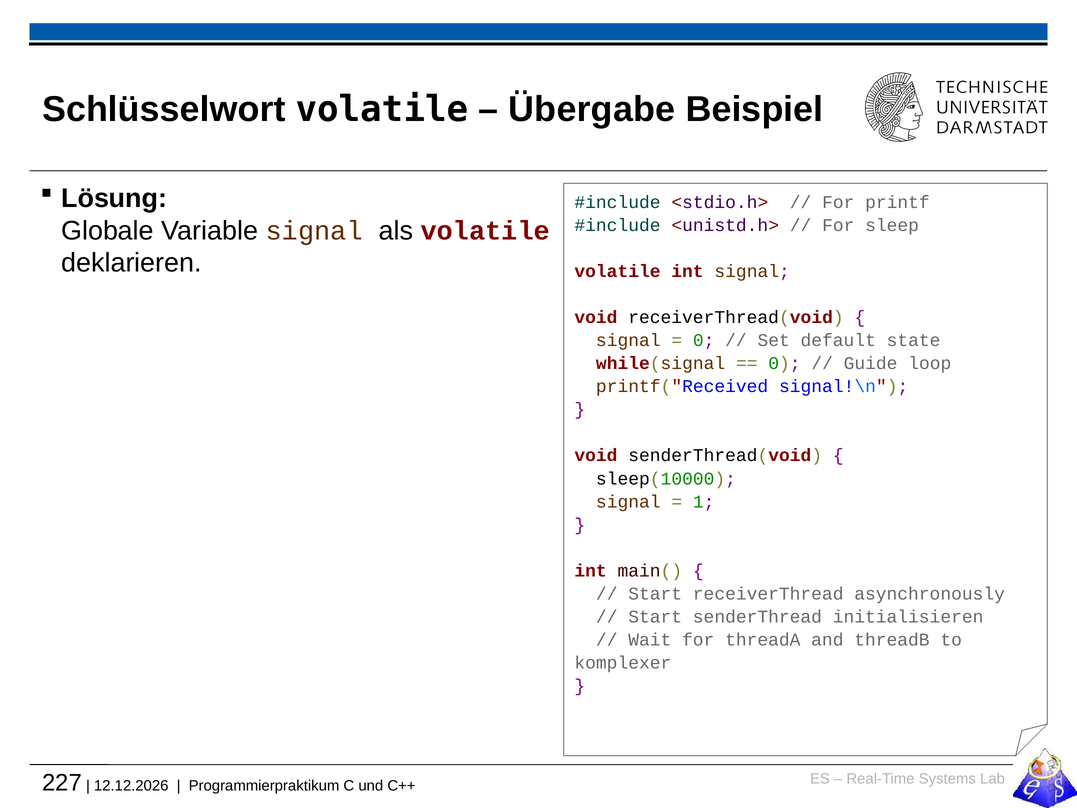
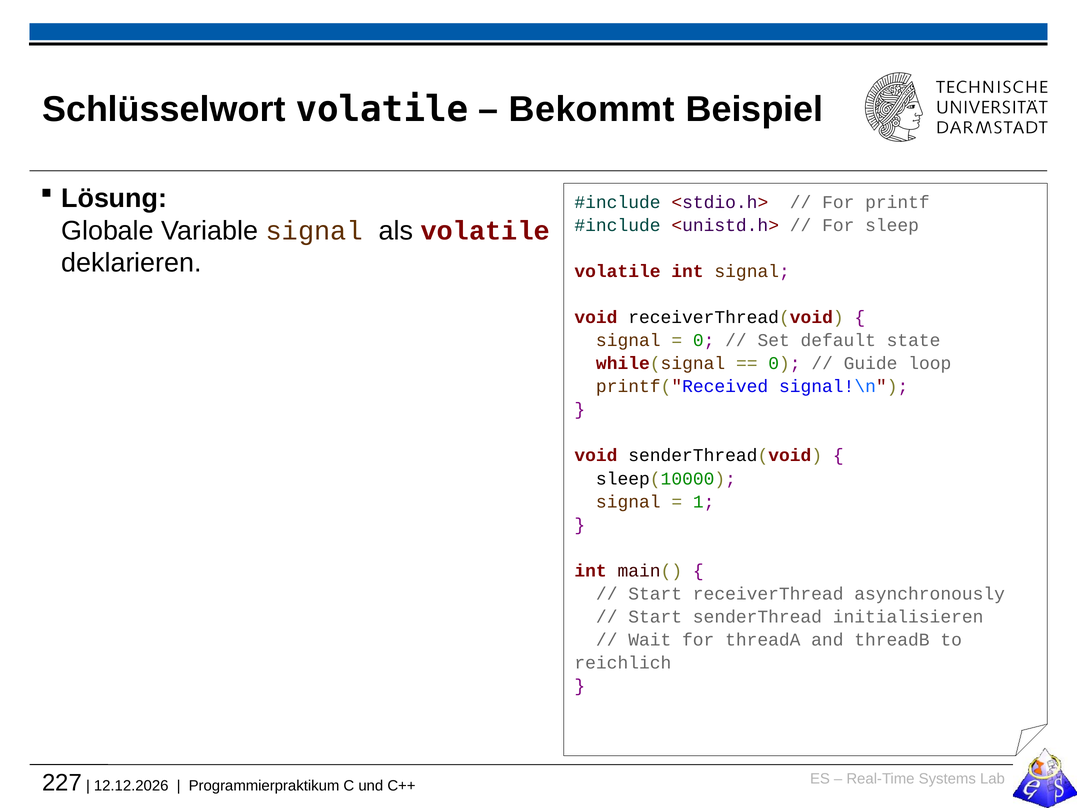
Übergabe: Übergabe -> Bekommt
komplexer: komplexer -> reichlich
